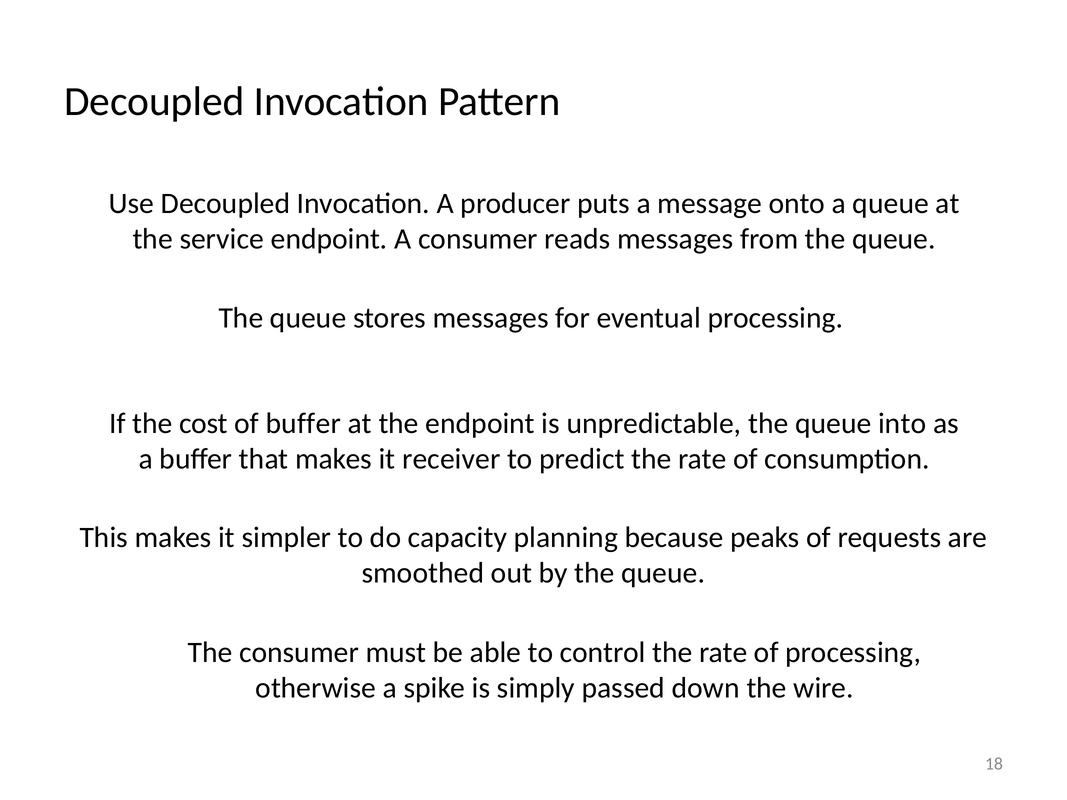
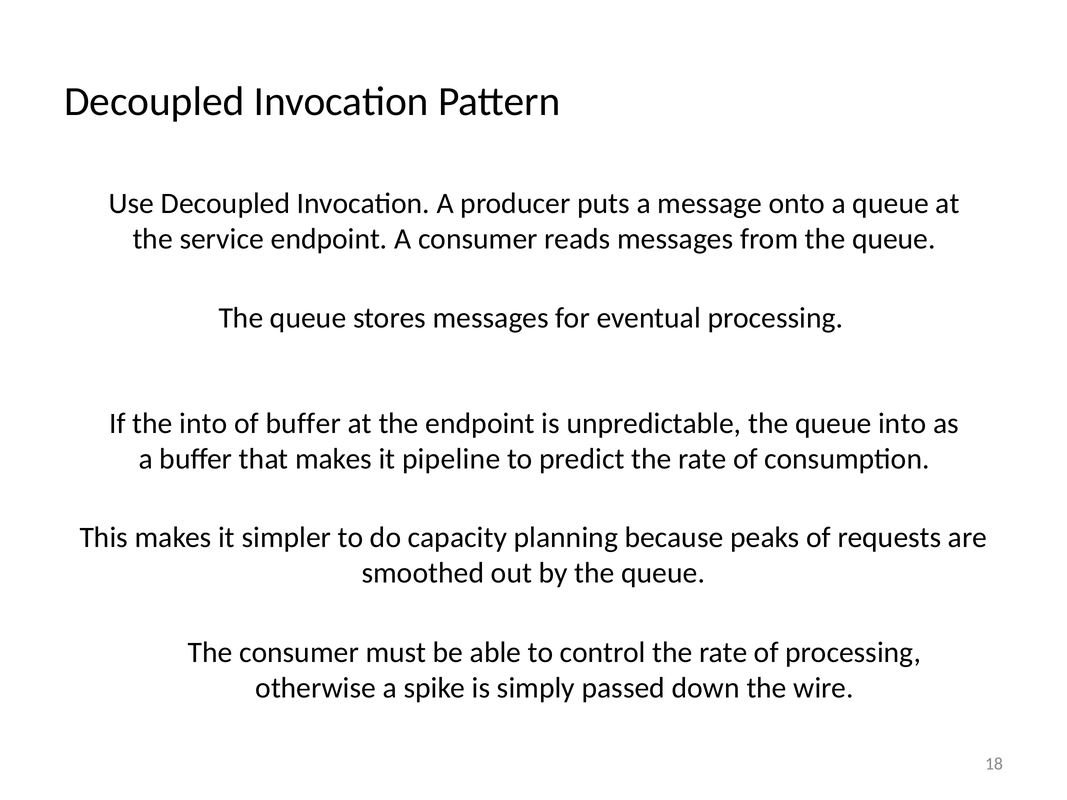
the cost: cost -> into
receiver: receiver -> pipeline
